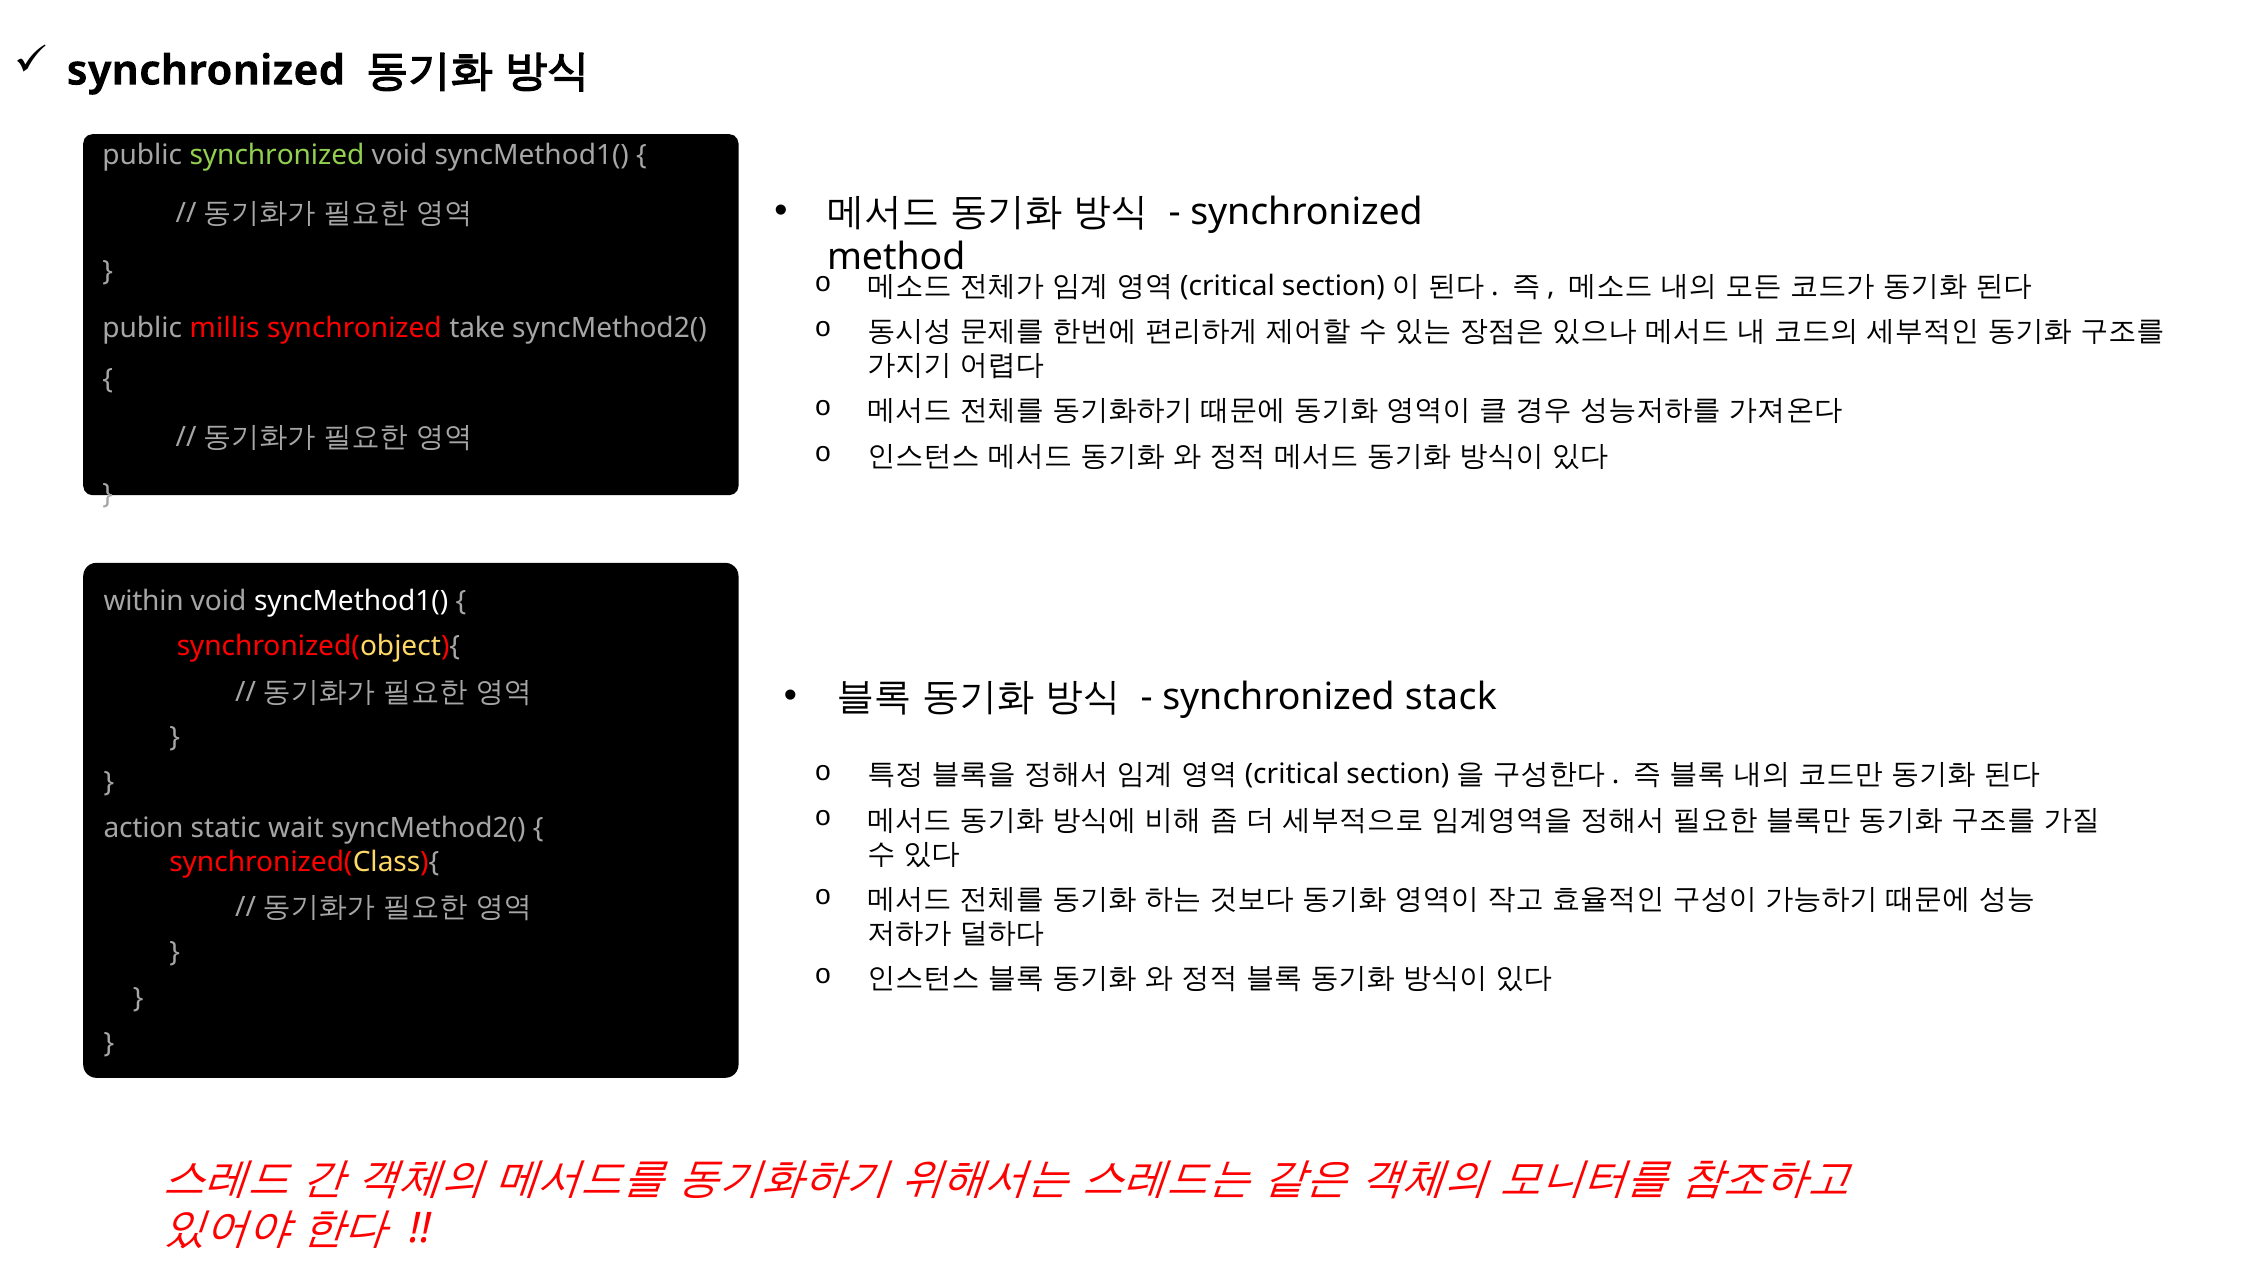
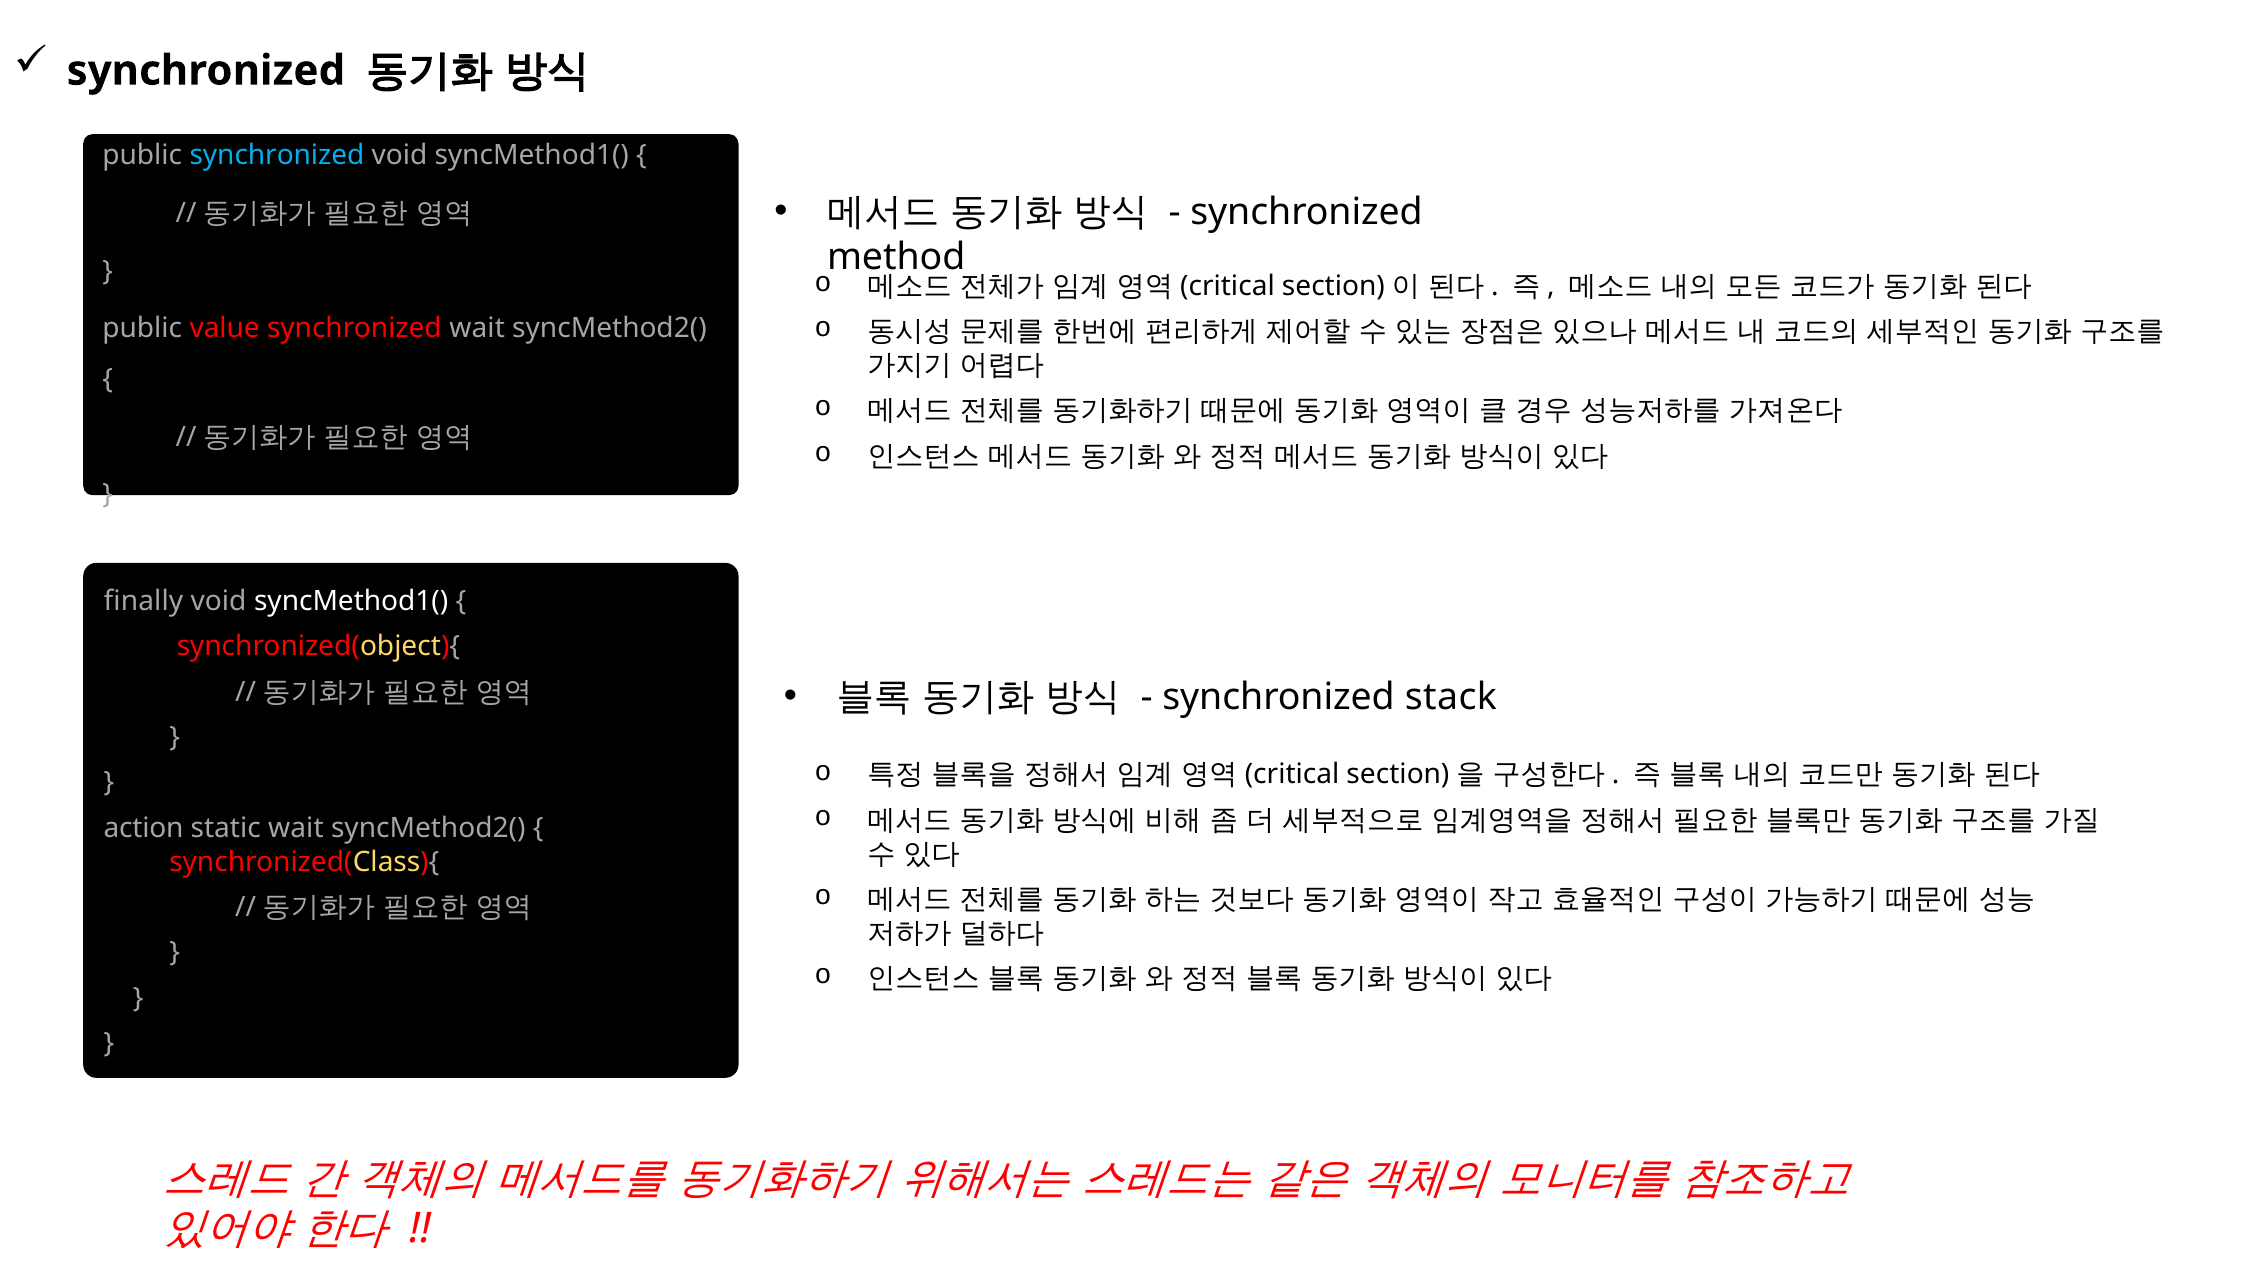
synchronized at (277, 156) colour: light green -> light blue
millis: millis -> value
synchronized take: take -> wait
within: within -> finally
